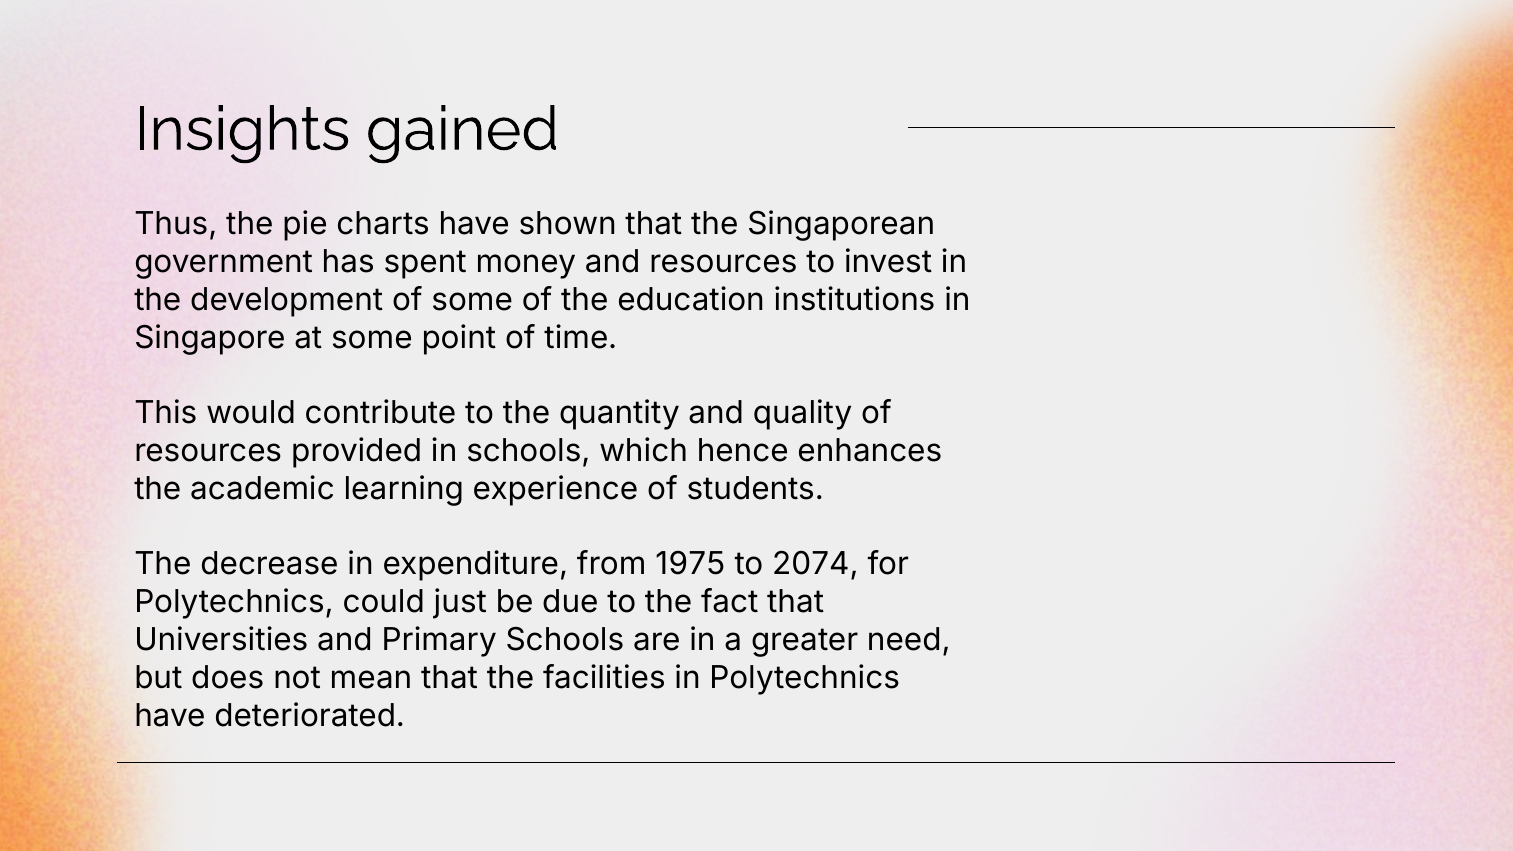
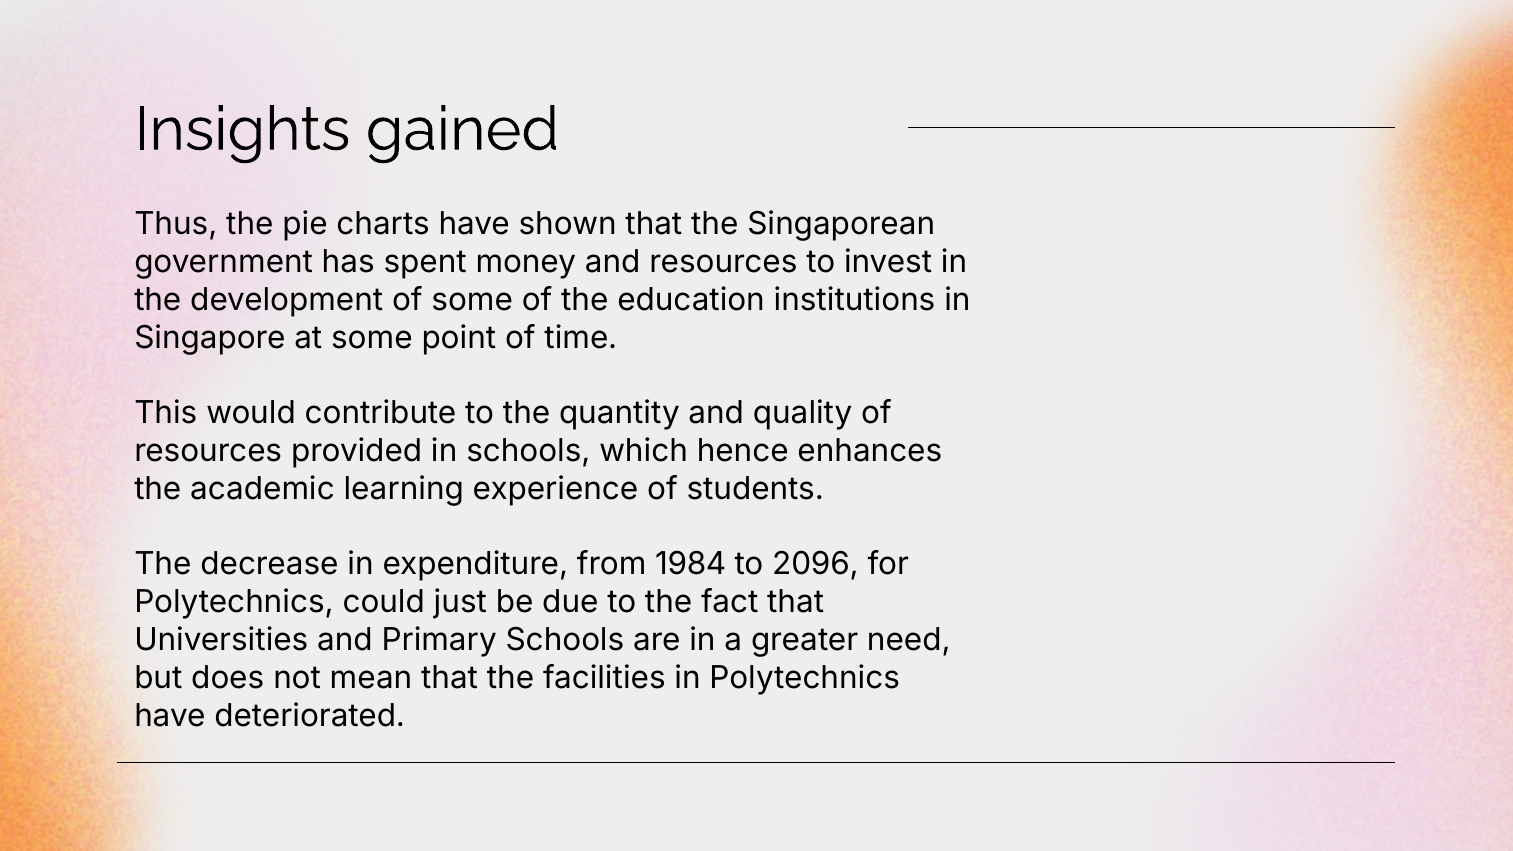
1975: 1975 -> 1984
2074: 2074 -> 2096
